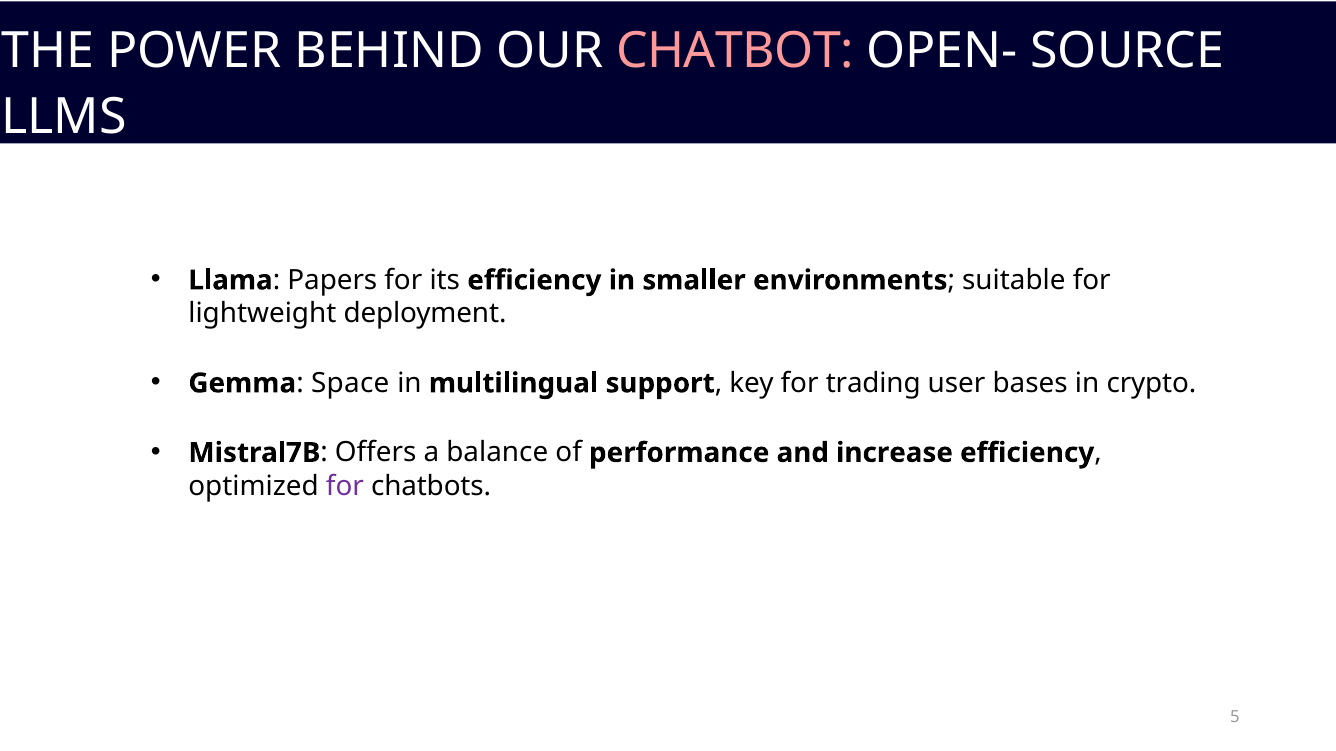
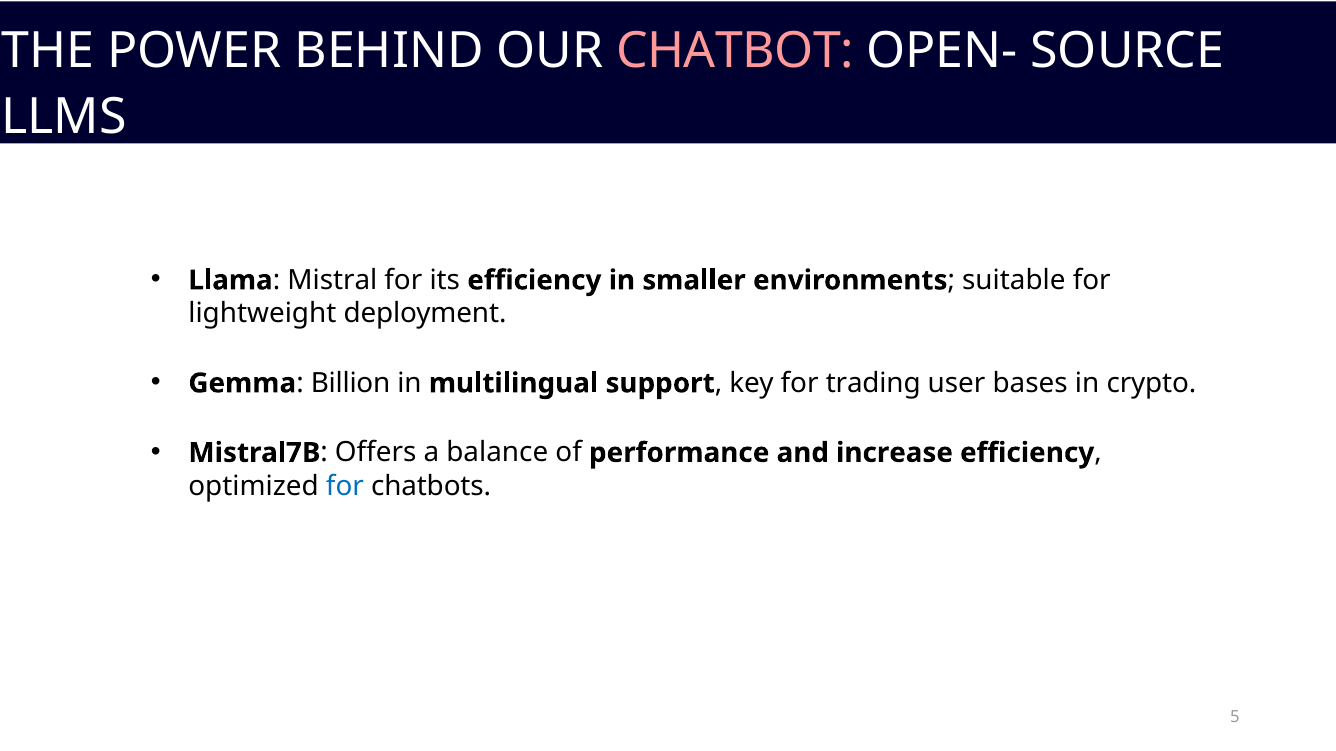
Papers: Papers -> Mistral
Space: Space -> Billion
for at (345, 486) colour: purple -> blue
